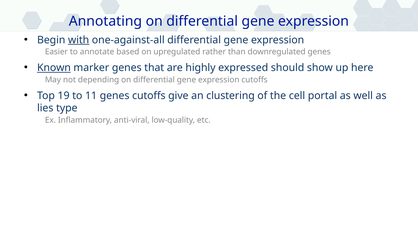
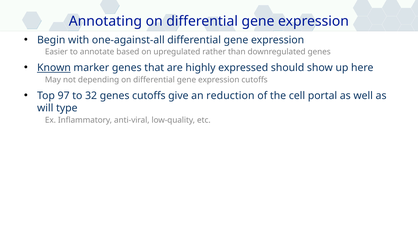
with underline: present -> none
19: 19 -> 97
11: 11 -> 32
clustering: clustering -> reduction
lies: lies -> will
